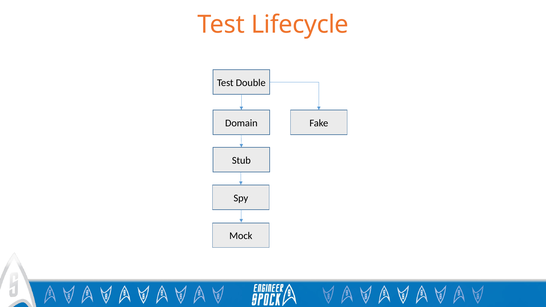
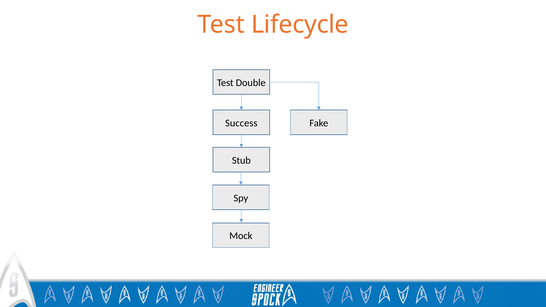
Domain: Domain -> Success
